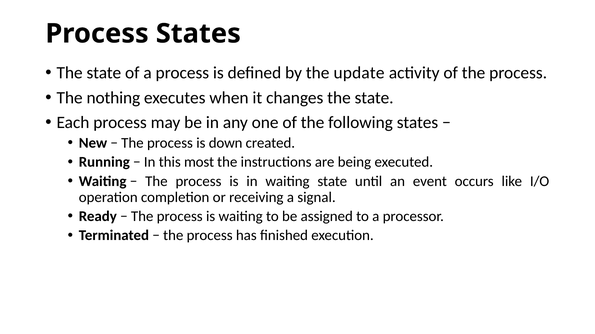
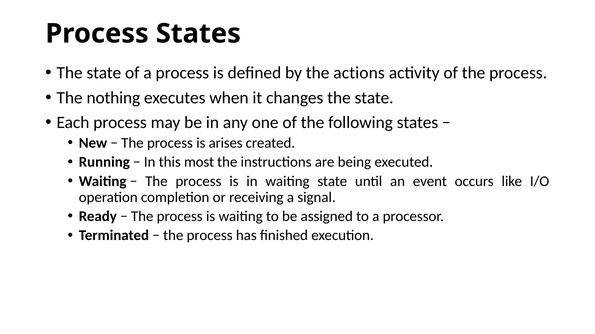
update: update -> actions
down: down -> arises
